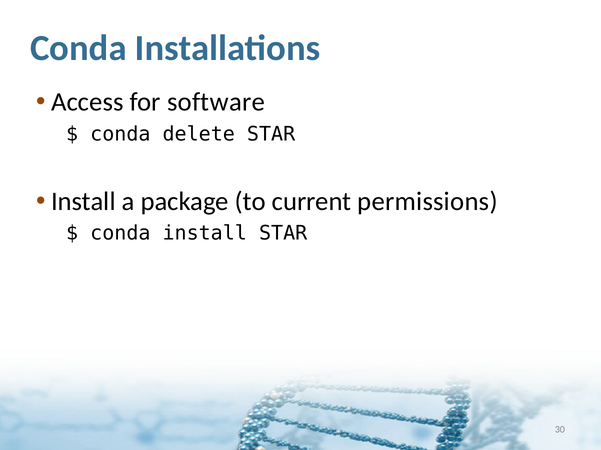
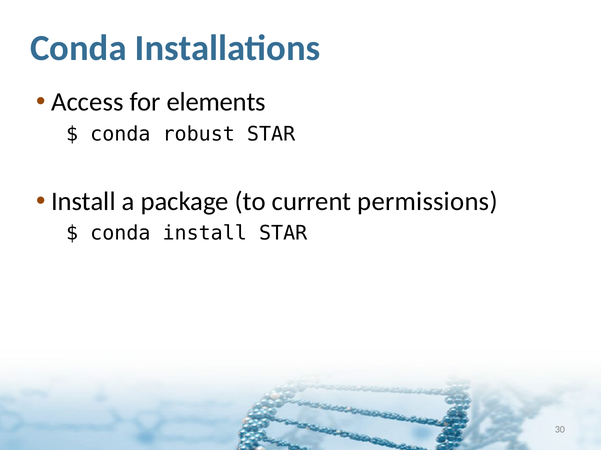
software: software -> elements
delete: delete -> robust
